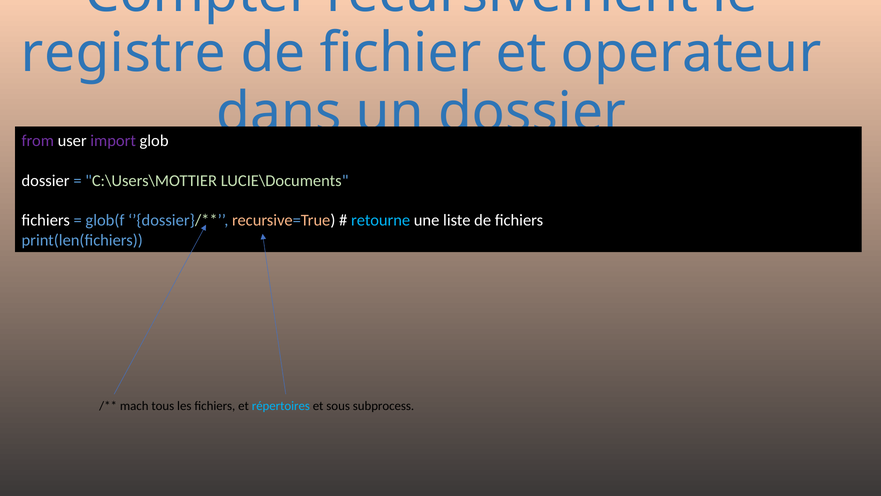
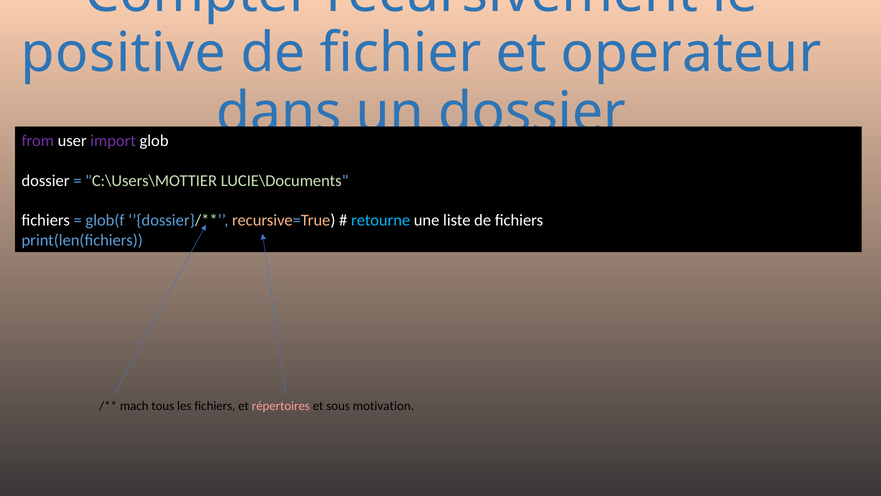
registre: registre -> positive
répertoires colour: light blue -> pink
subprocess: subprocess -> motivation
